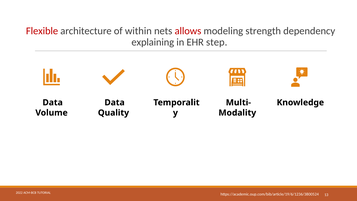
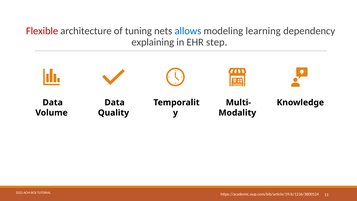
within: within -> tuning
allows colour: red -> blue
modeling strength: strength -> learning
